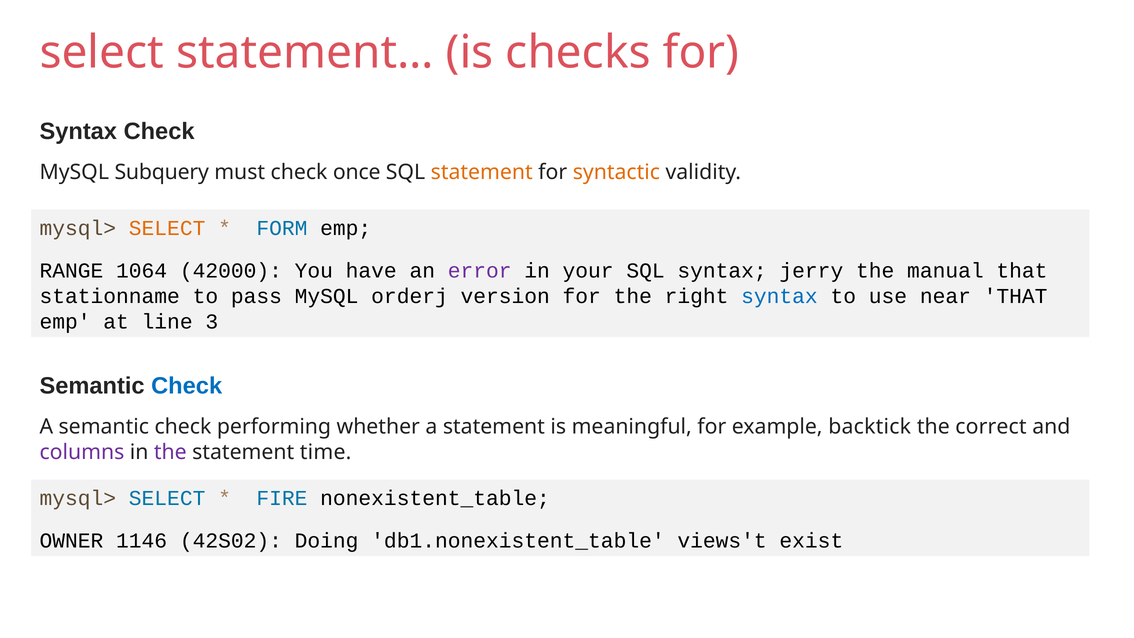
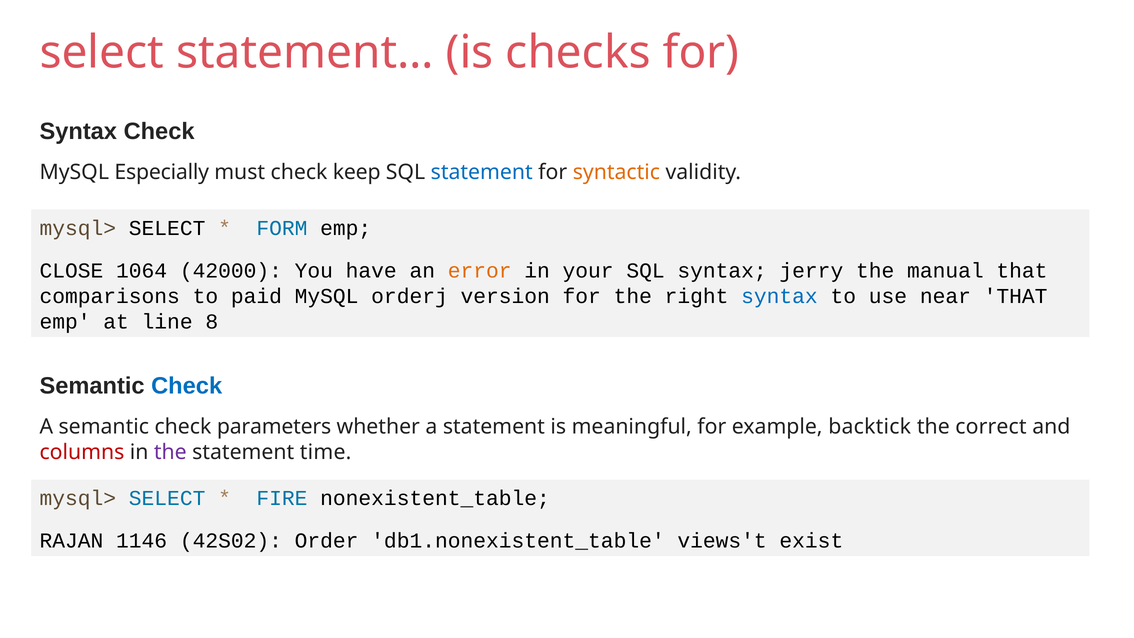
Subquery: Subquery -> Especially
once: once -> keep
statement at (482, 172) colour: orange -> blue
SELECT at (167, 228) colour: orange -> black
RANGE: RANGE -> CLOSE
error colour: purple -> orange
stationname: stationname -> comparisons
pass: pass -> paid
3: 3 -> 8
performing: performing -> parameters
columns colour: purple -> red
OWNER: OWNER -> RAJAN
Doing: Doing -> Order
